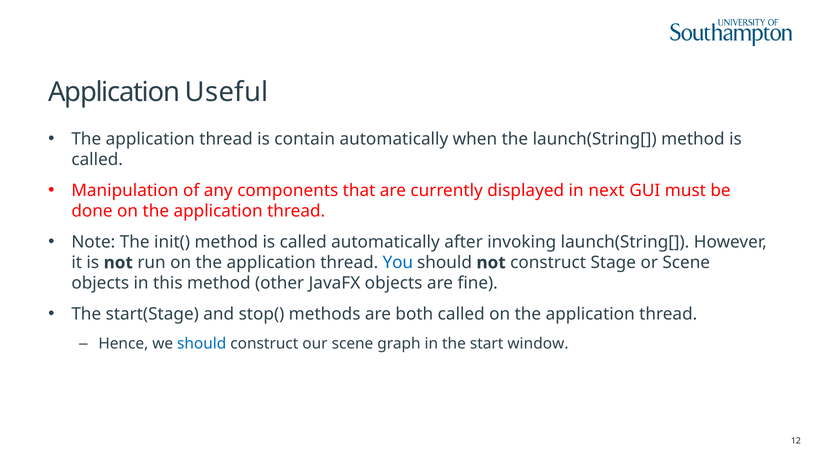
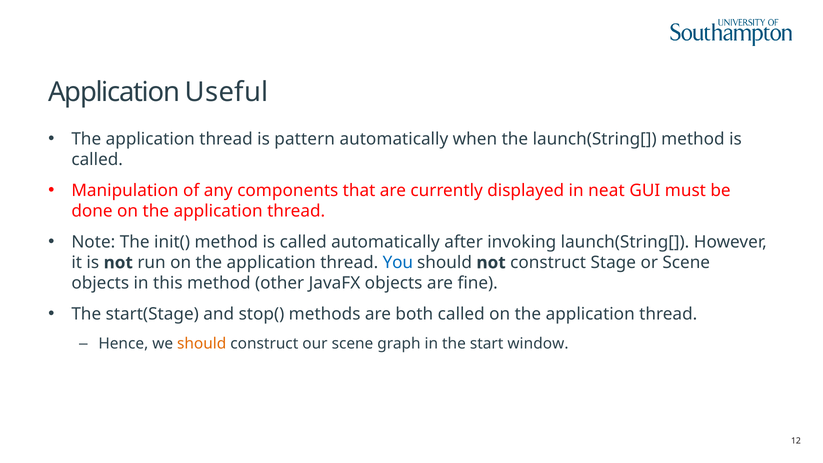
contain: contain -> pattern
next: next -> neat
should at (202, 344) colour: blue -> orange
